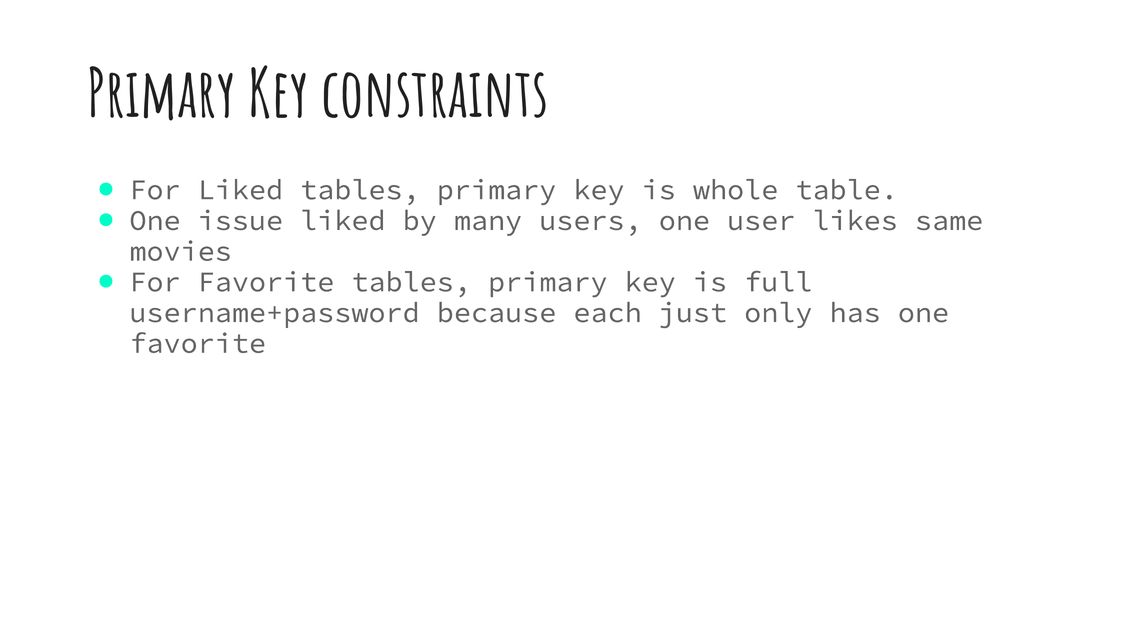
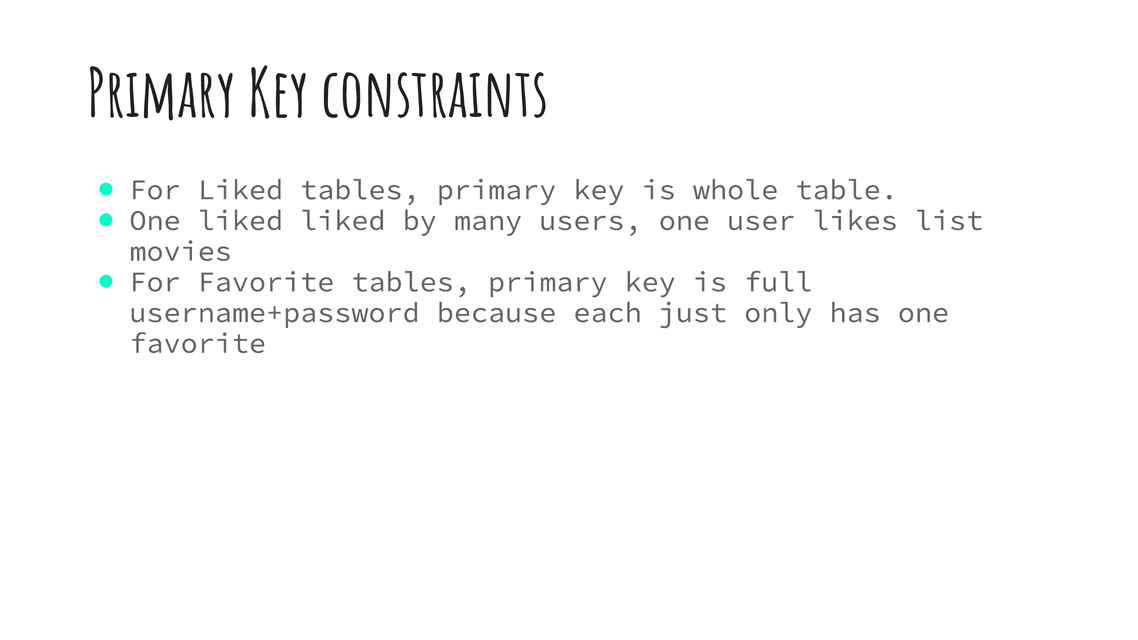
One issue: issue -> liked
same: same -> list
